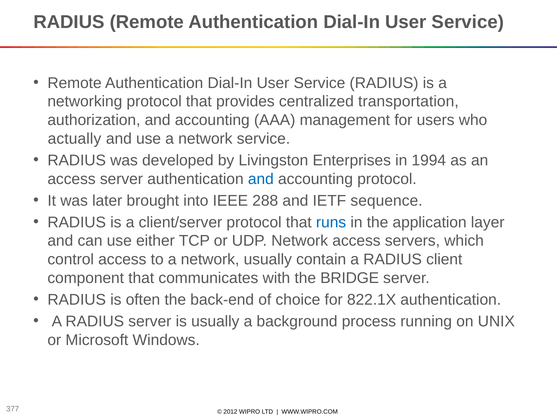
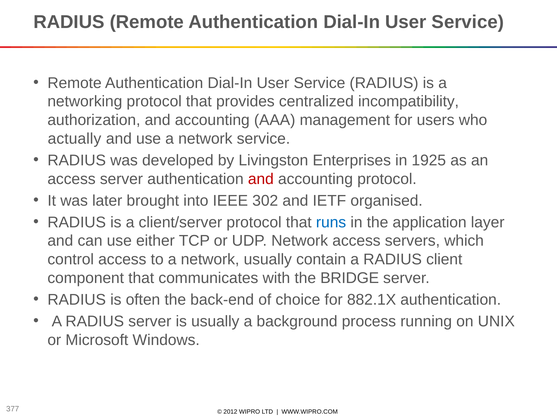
transportation: transportation -> incompatibility
1994: 1994 -> 1925
and at (261, 179) colour: blue -> red
288: 288 -> 302
sequence: sequence -> organised
822.1X: 822.1X -> 882.1X
